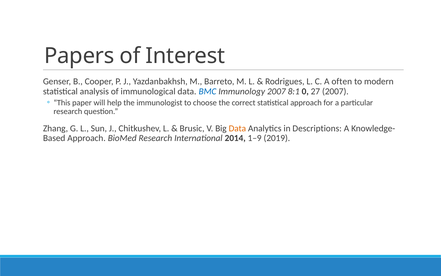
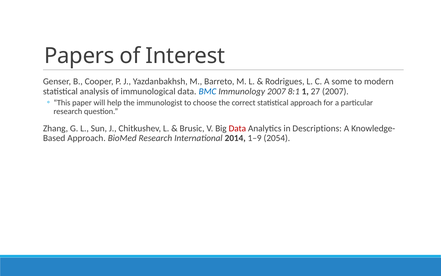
often: often -> some
0: 0 -> 1
Data at (237, 128) colour: orange -> red
2019: 2019 -> 2054
